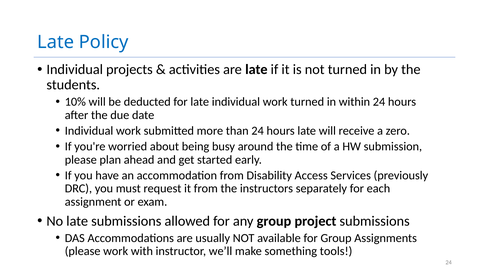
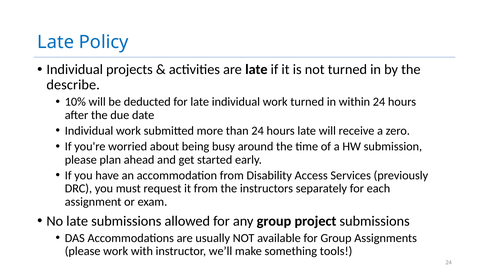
students: students -> describe
